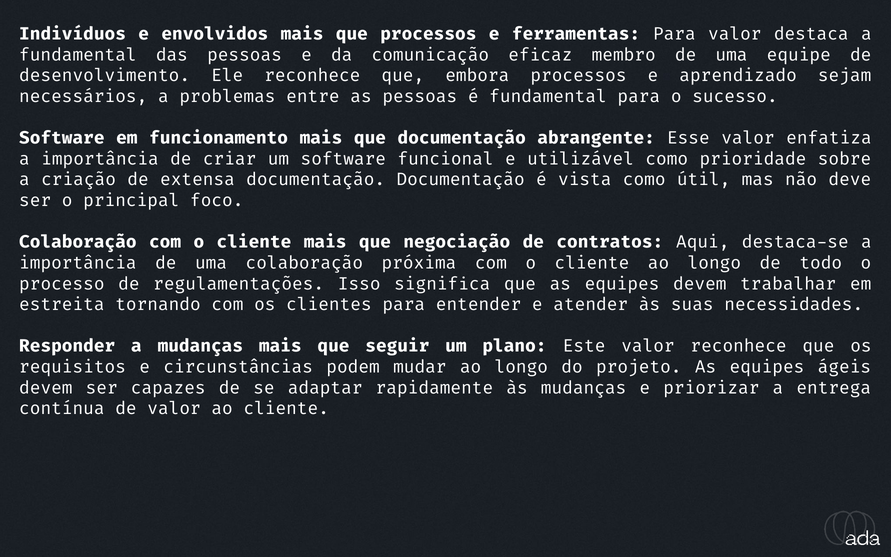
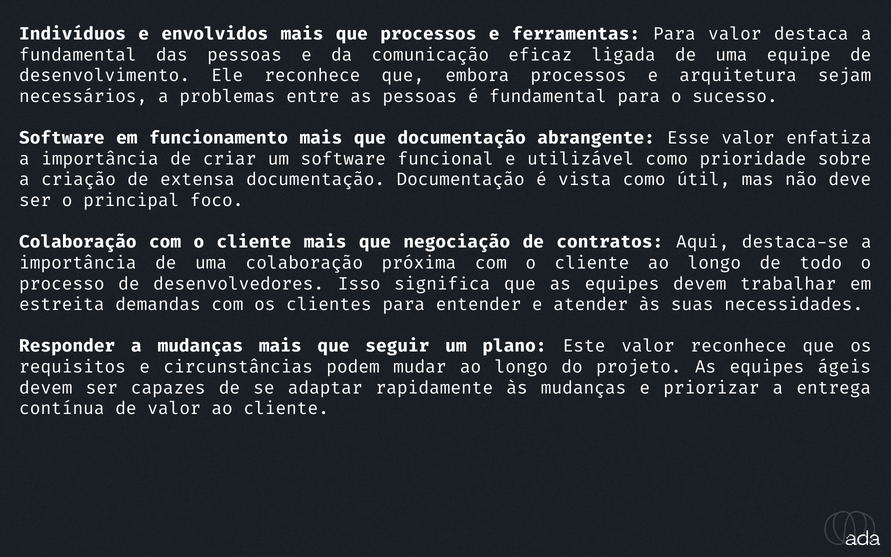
membro: membro -> ligada
aprendizado: aprendizado -> arquitetura
regulamentações: regulamentações -> desenvolvedores
tornando: tornando -> demandas
